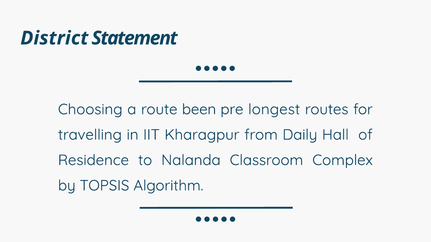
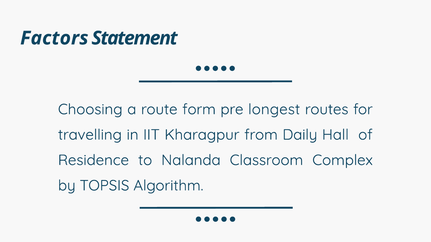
District: District -> Factors
been: been -> form
